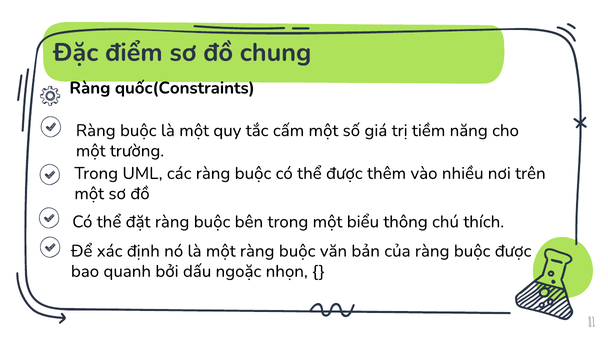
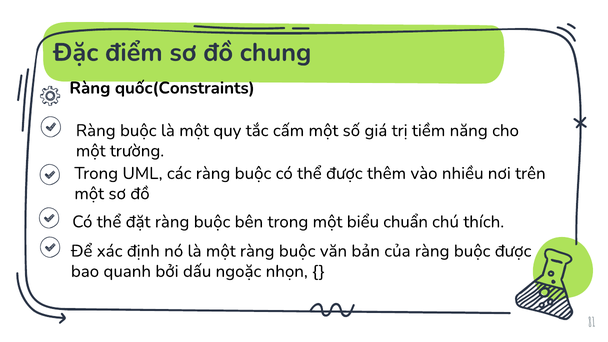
thông: thông -> chuẩn
